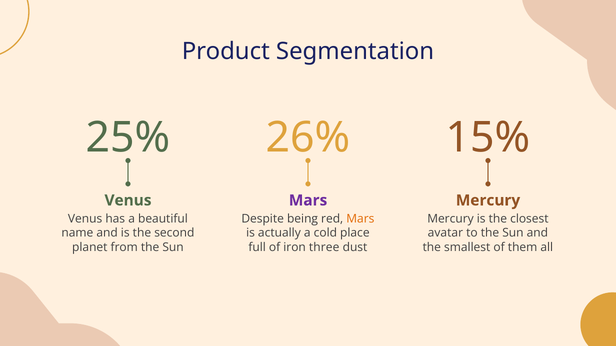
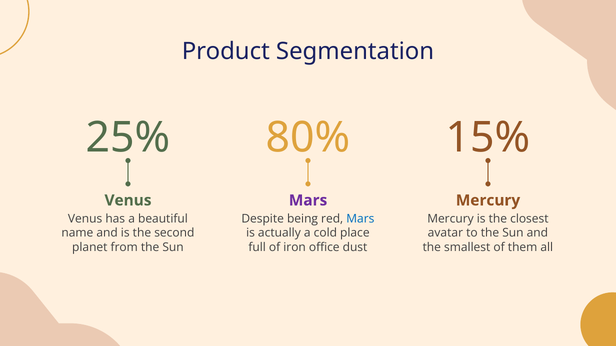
26%: 26% -> 80%
Mars at (360, 219) colour: orange -> blue
three: three -> office
